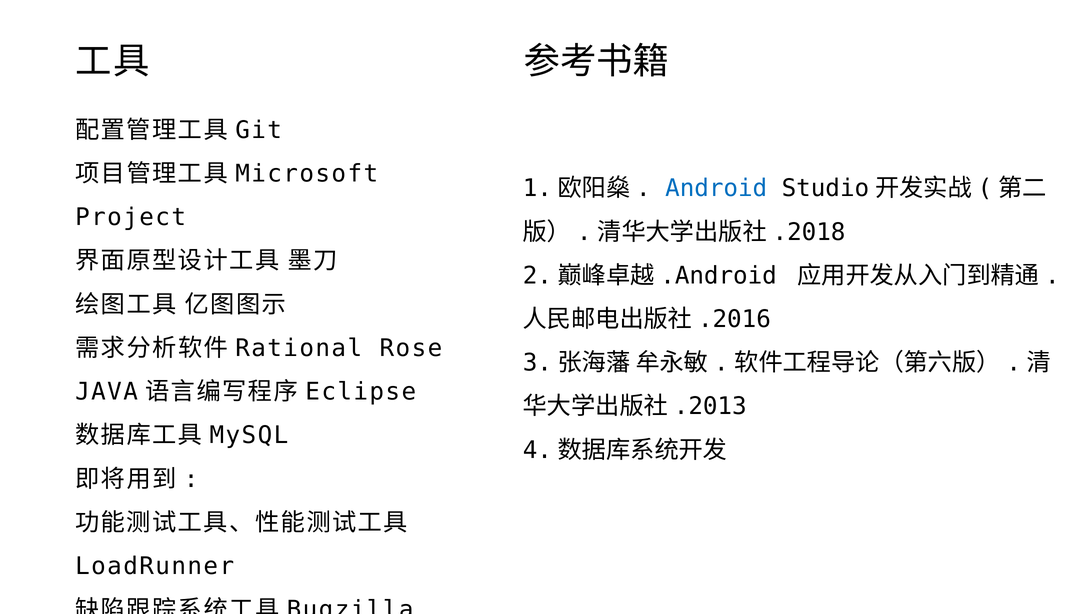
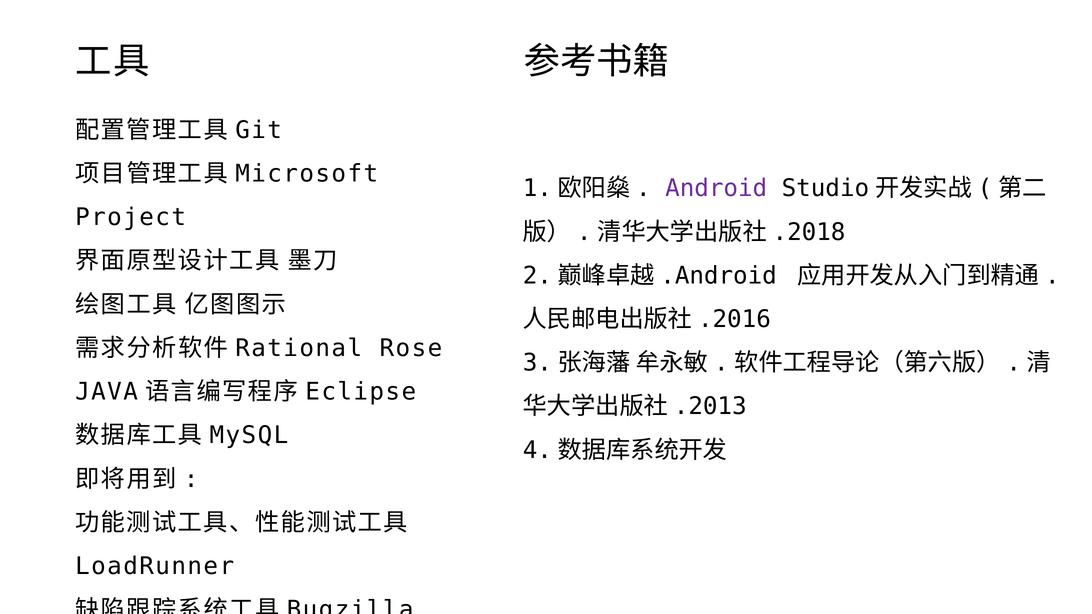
Android colour: blue -> purple
